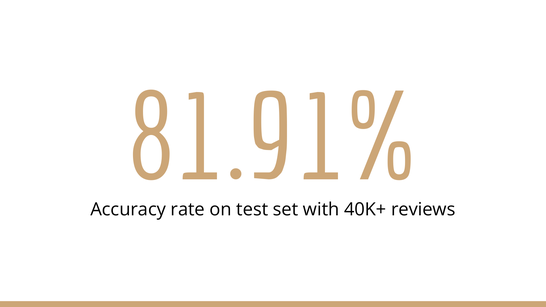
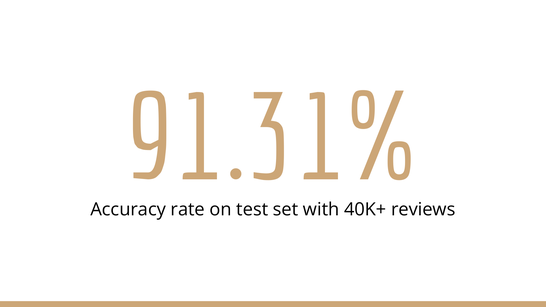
81.91%: 81.91% -> 91.31%
